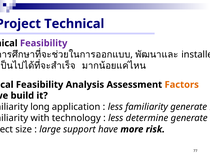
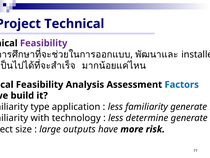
Factors colour: orange -> blue
long: long -> type
support: support -> outputs
